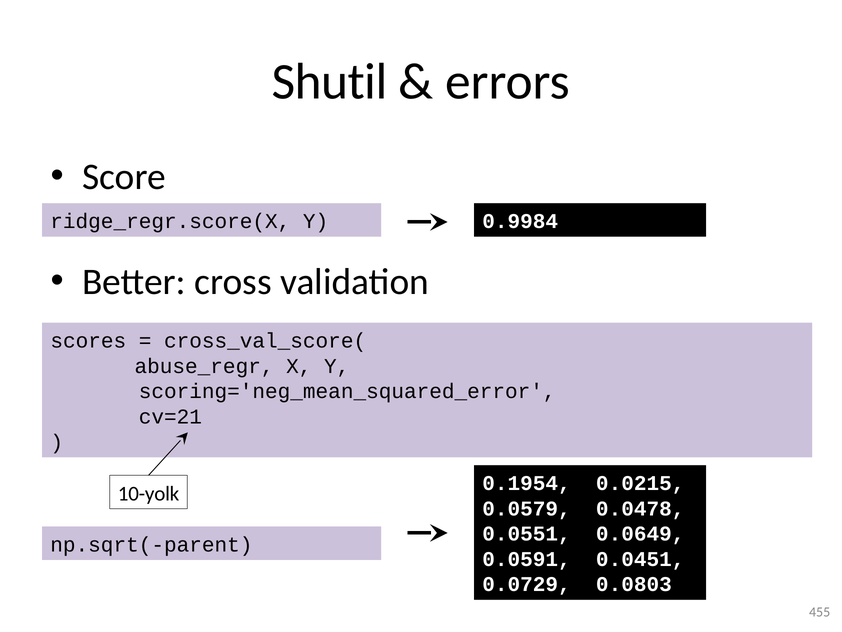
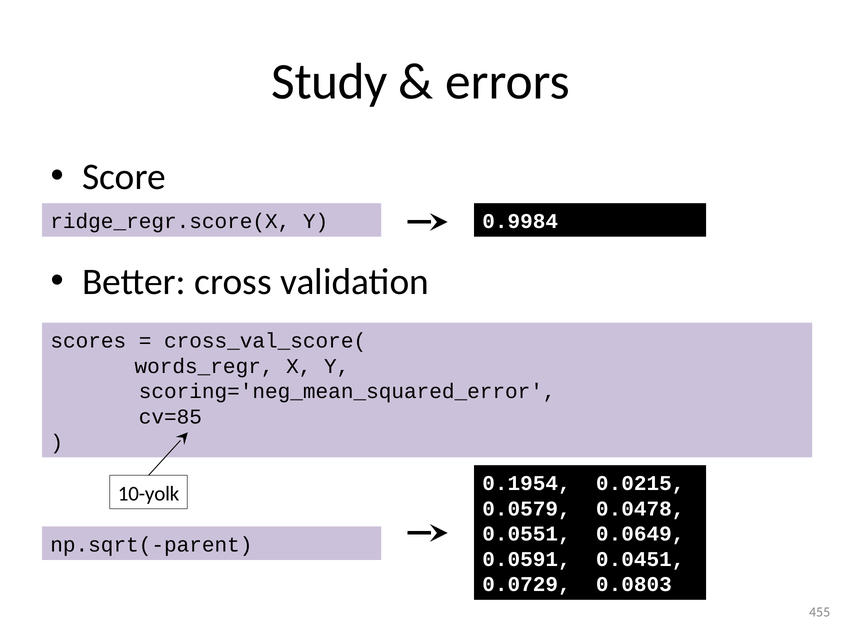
Shutil: Shutil -> Study
abuse_regr: abuse_regr -> words_regr
cv=21: cv=21 -> cv=85
